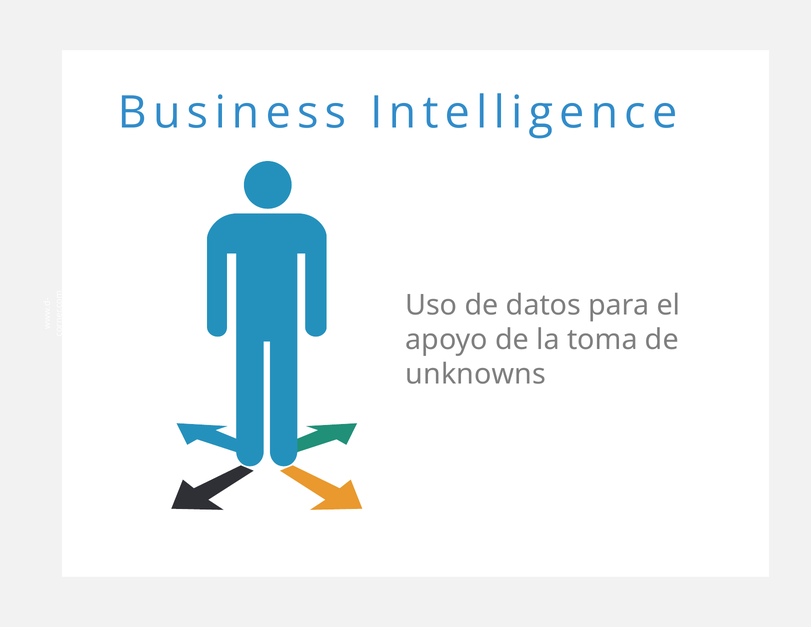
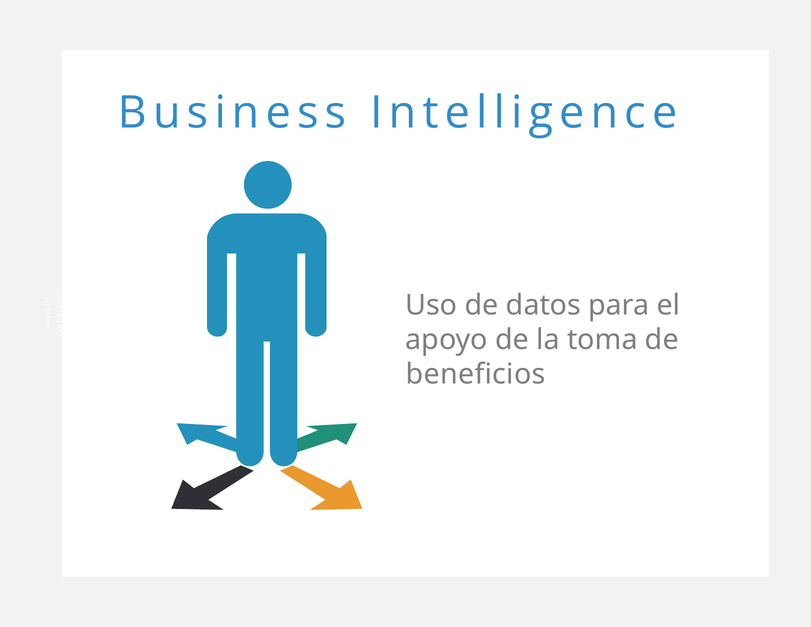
unknowns: unknowns -> beneficios
